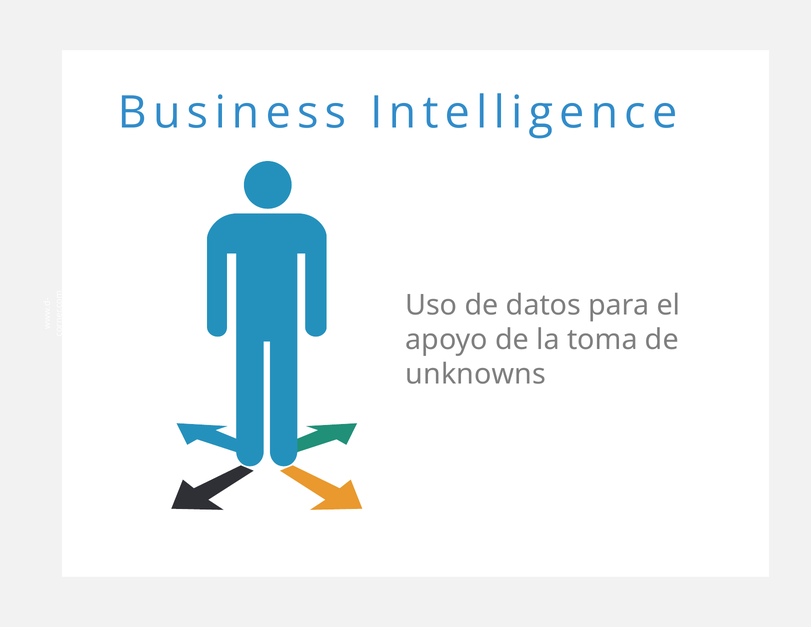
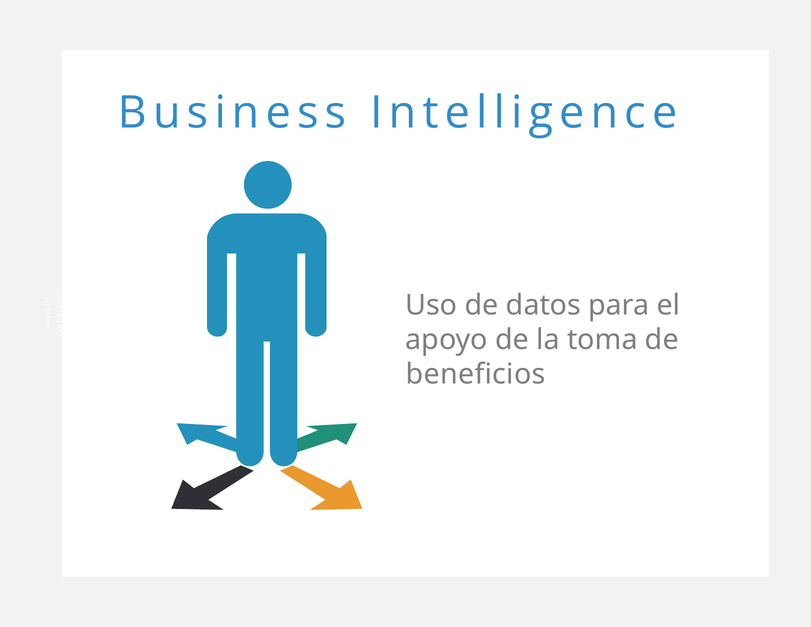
unknowns: unknowns -> beneficios
